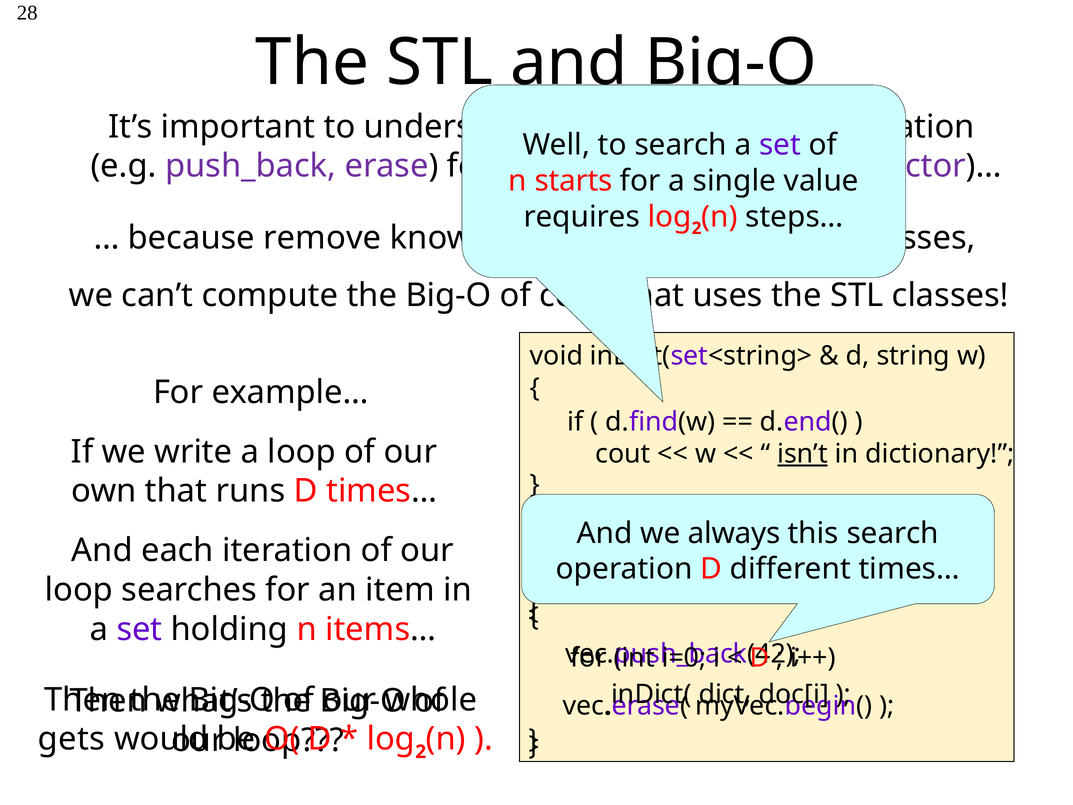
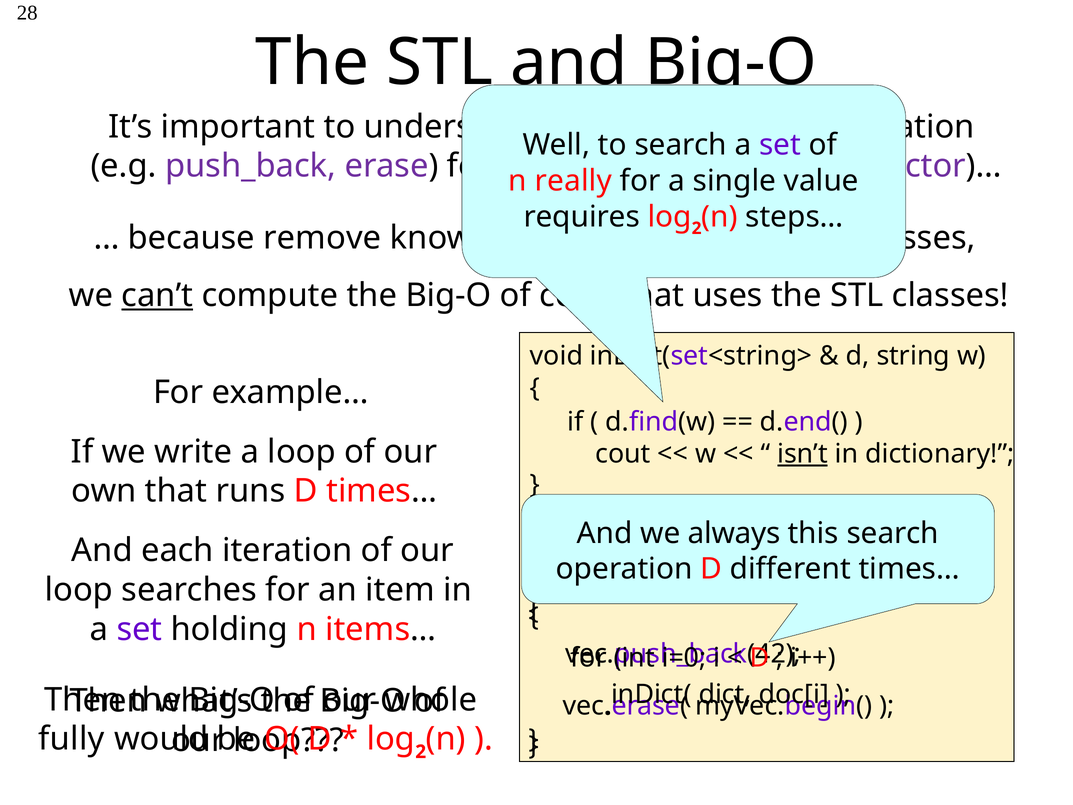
starts: starts -> really
can’t underline: none -> present
gets: gets -> fully
